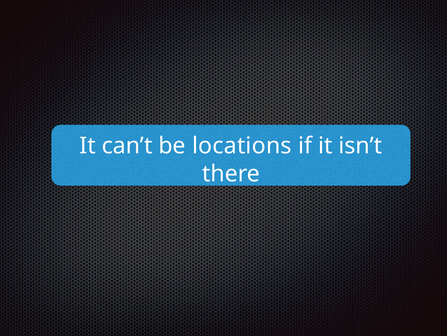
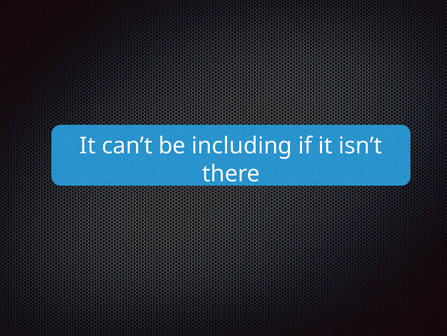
locations: locations -> including
